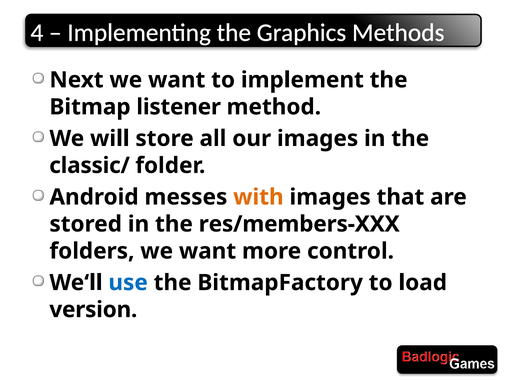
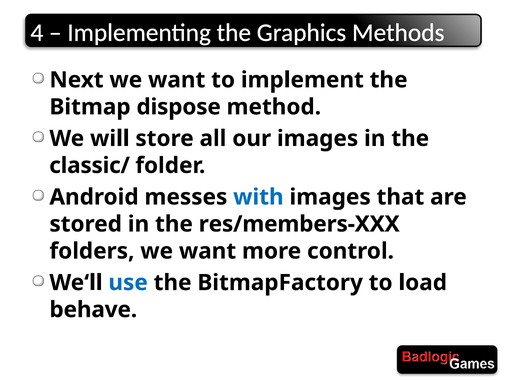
listener: listener -> dispose
with colour: orange -> blue
version: version -> behave
